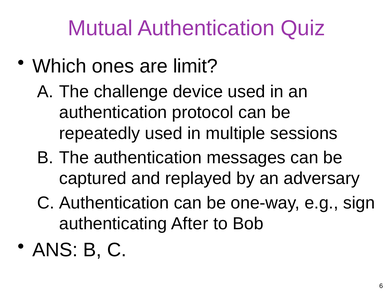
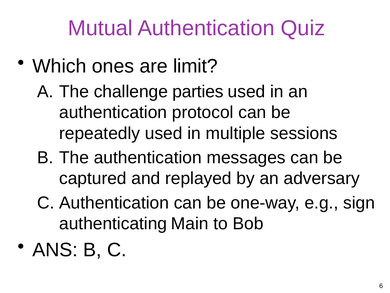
device: device -> parties
After: After -> Main
